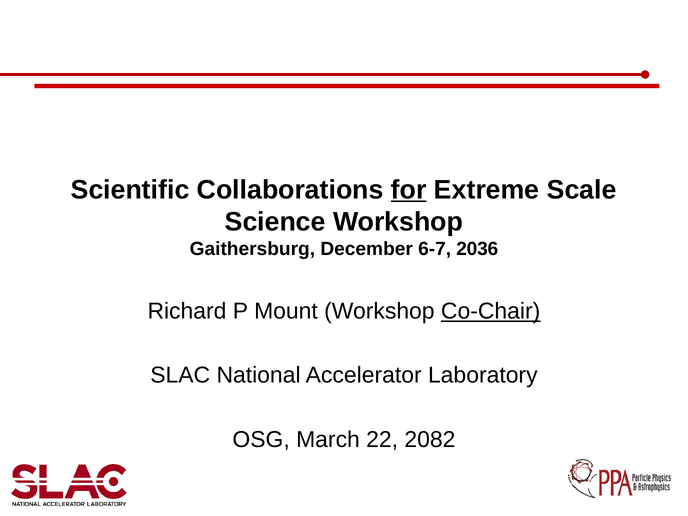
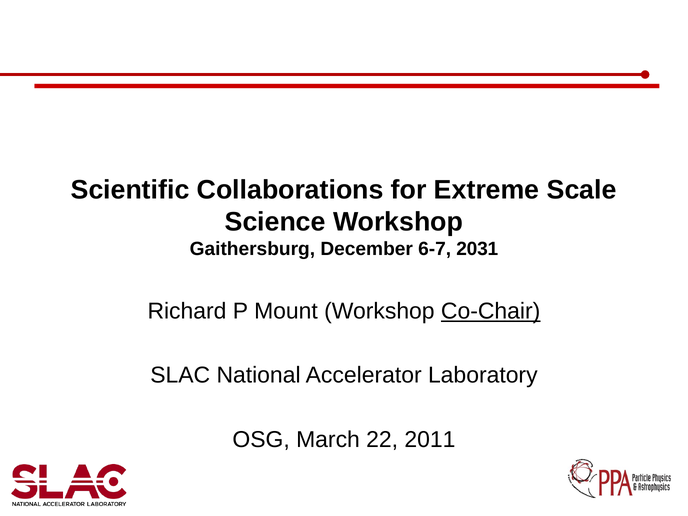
for underline: present -> none
2036: 2036 -> 2031
2082: 2082 -> 2011
